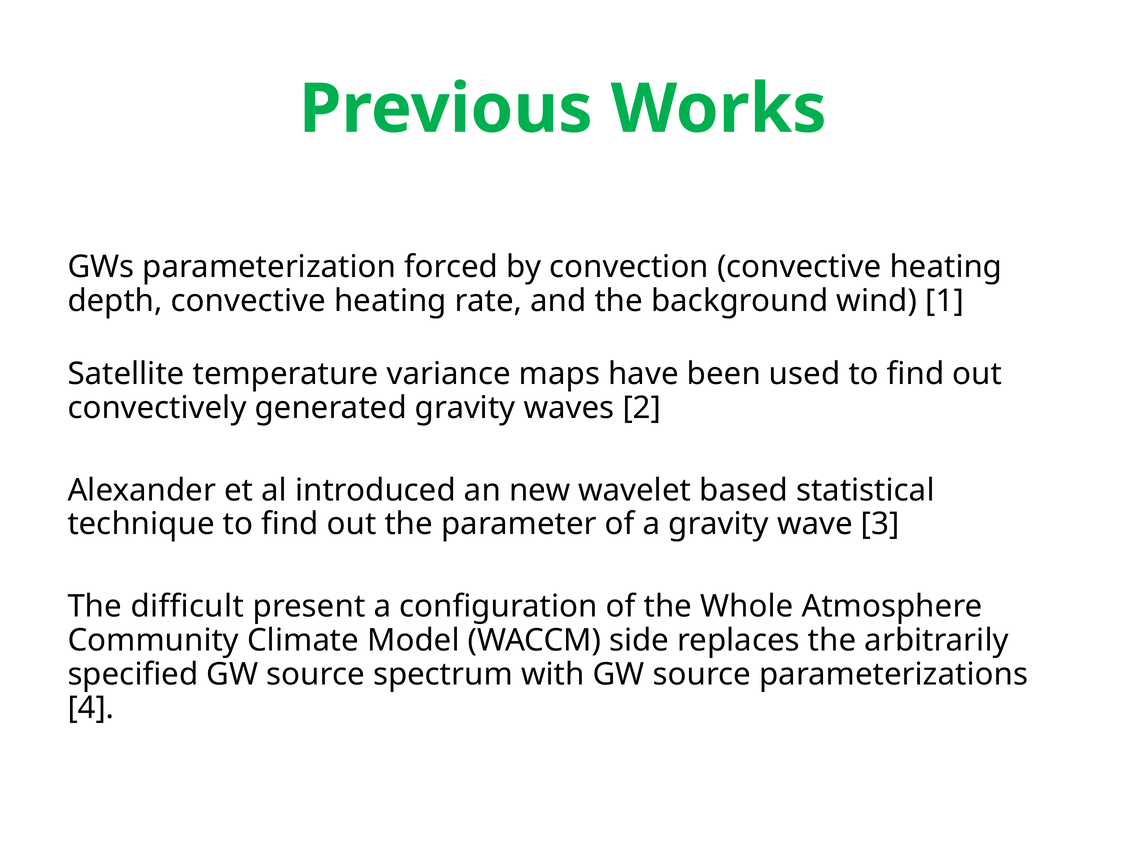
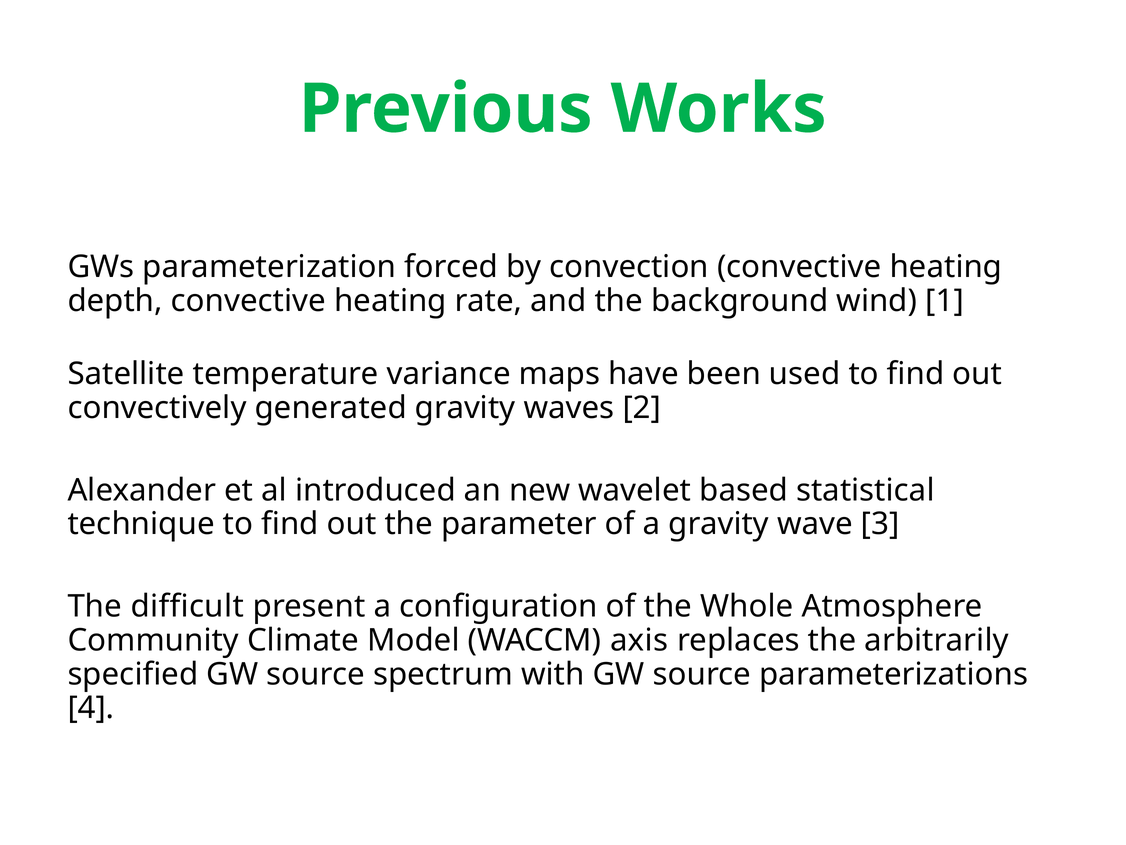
side: side -> axis
